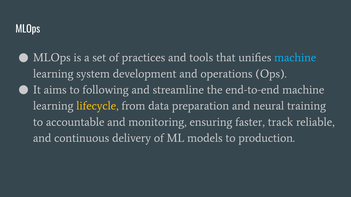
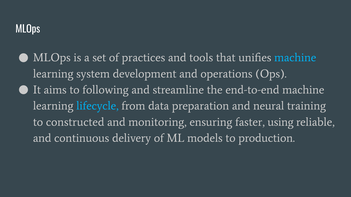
lifecycle colour: yellow -> light blue
accountable: accountable -> constructed
track: track -> using
